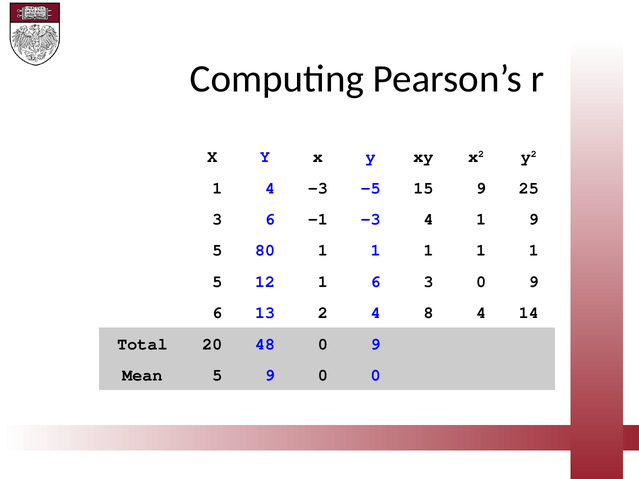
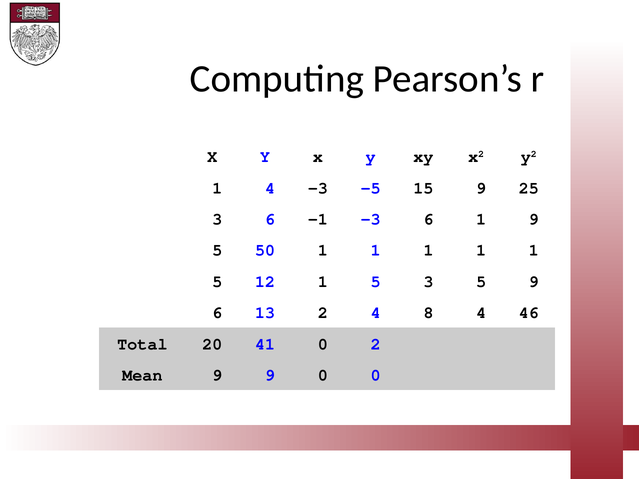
-3 4: 4 -> 6
80: 80 -> 50
12 1 6: 6 -> 5
3 0: 0 -> 5
14: 14 -> 46
48: 48 -> 41
9 at (376, 344): 9 -> 2
Mean 5: 5 -> 9
